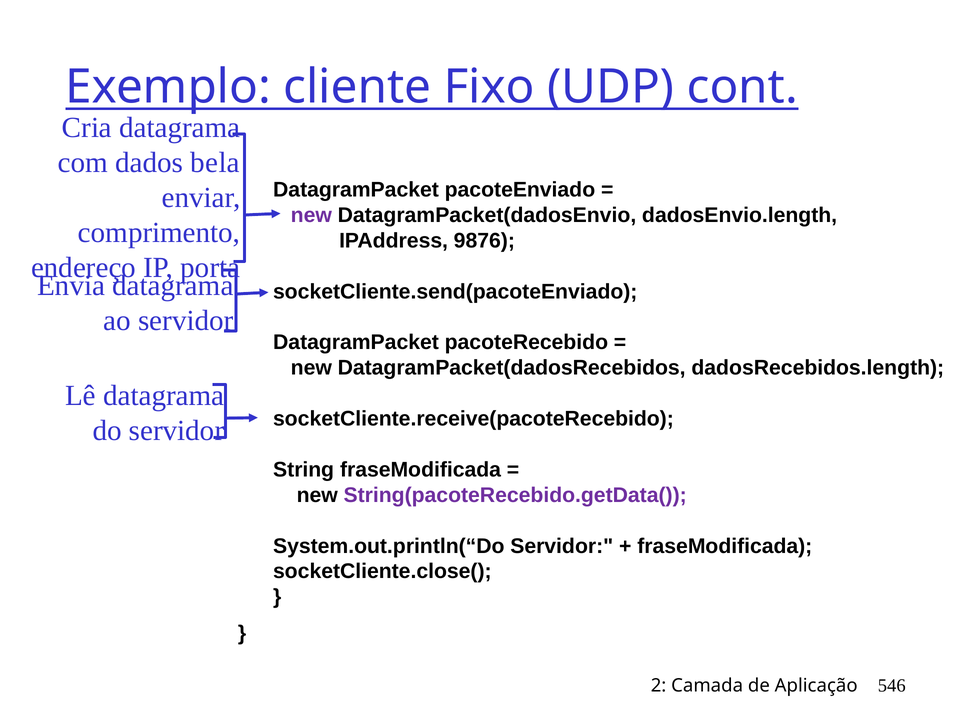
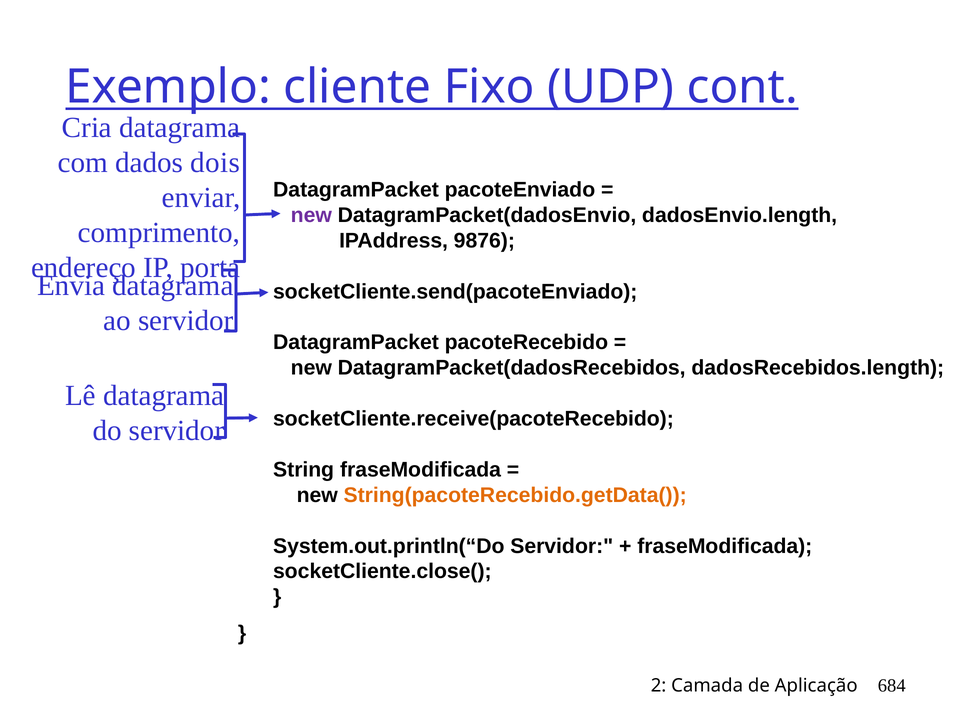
bela: bela -> dois
String(pacoteRecebido.getData( colour: purple -> orange
546: 546 -> 684
